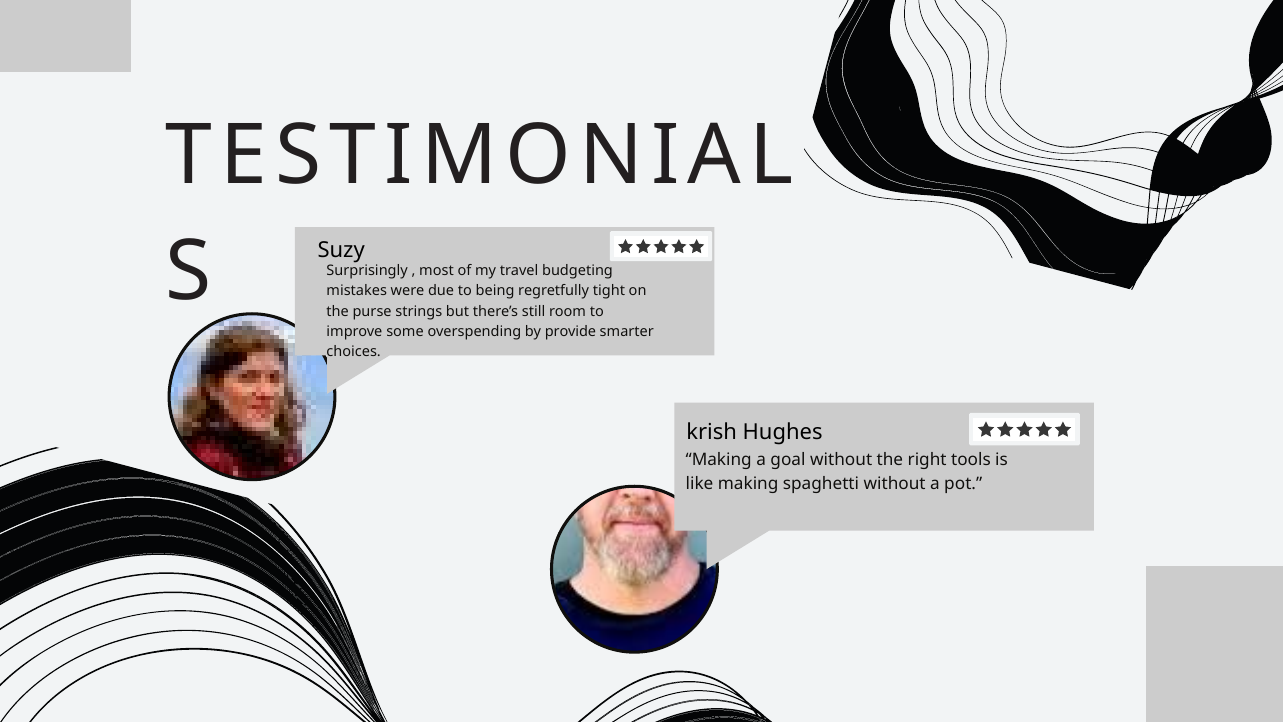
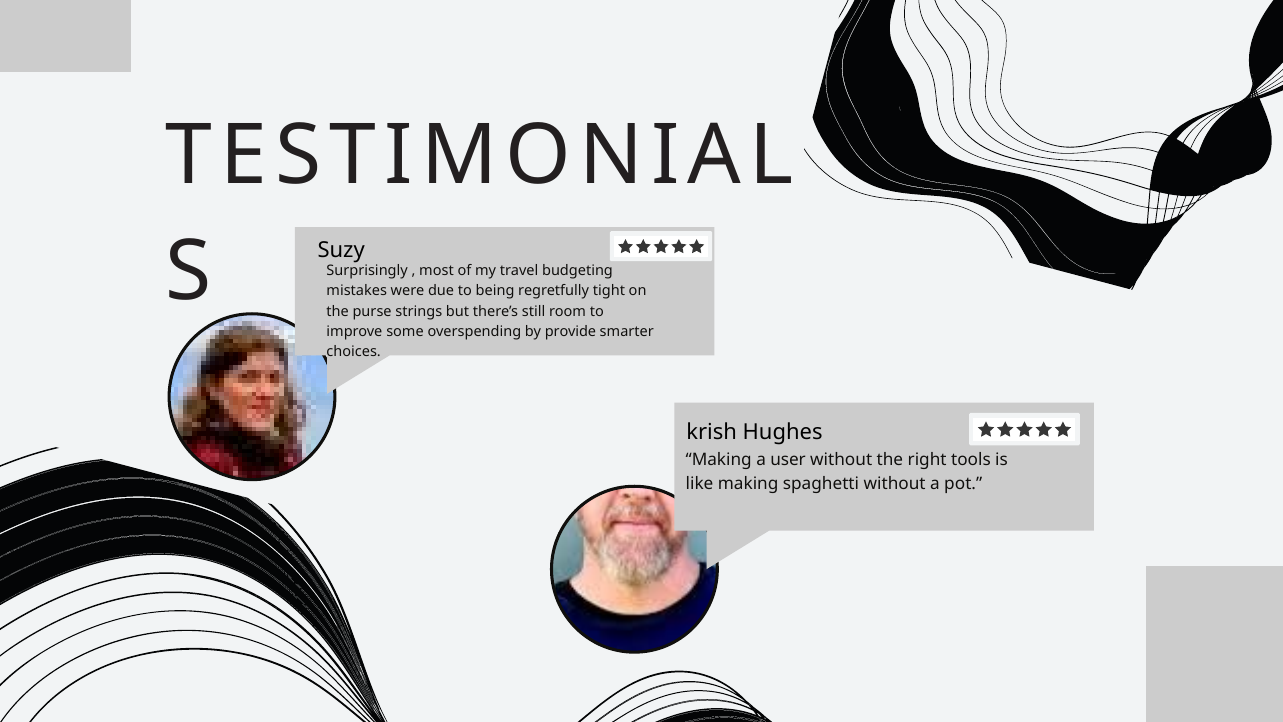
goal: goal -> user
